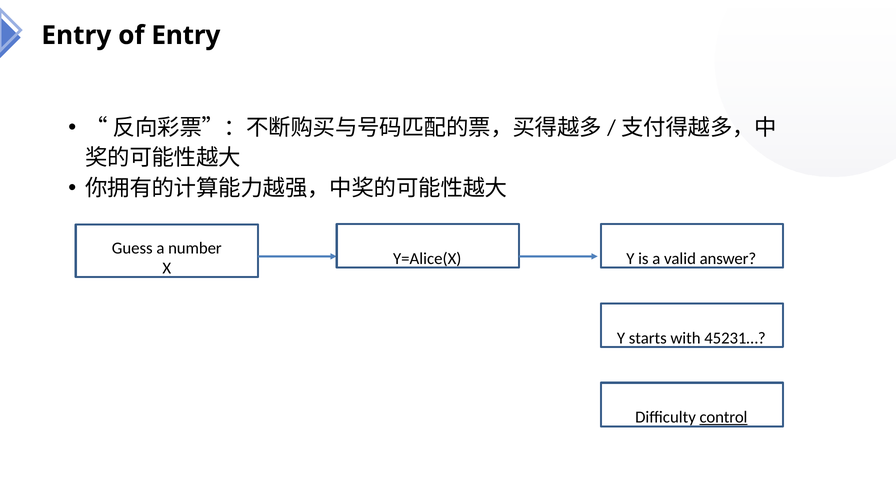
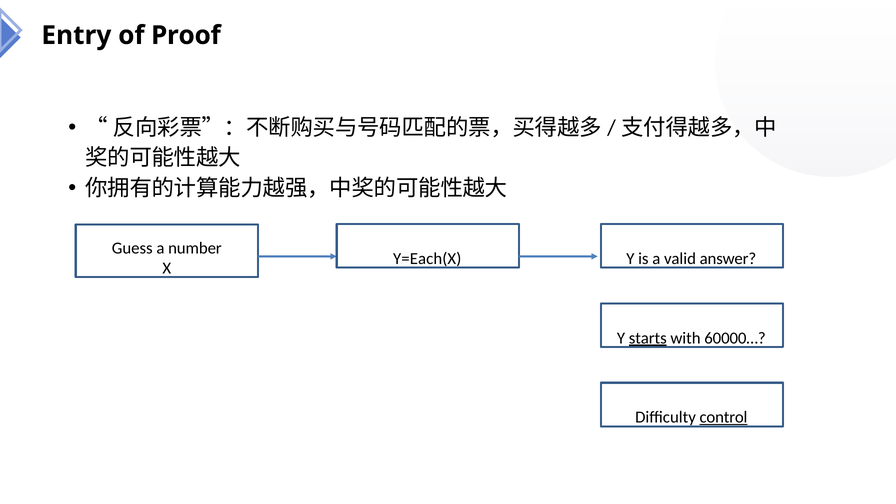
of Entry: Entry -> Proof
Y=Alice(X: Y=Alice(X -> Y=Each(X
starts underline: none -> present
45231…: 45231… -> 60000…
